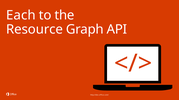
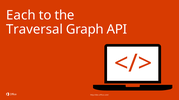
Resource: Resource -> Traversal
